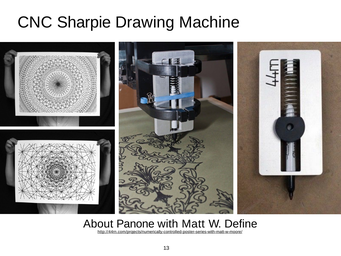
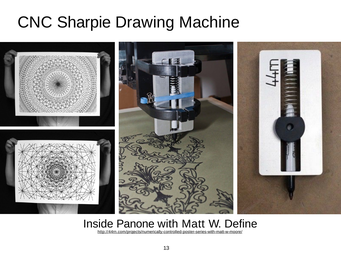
About: About -> Inside
